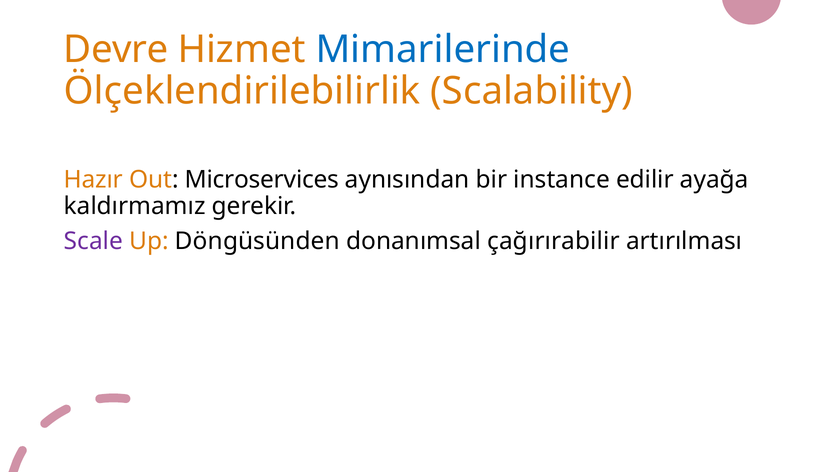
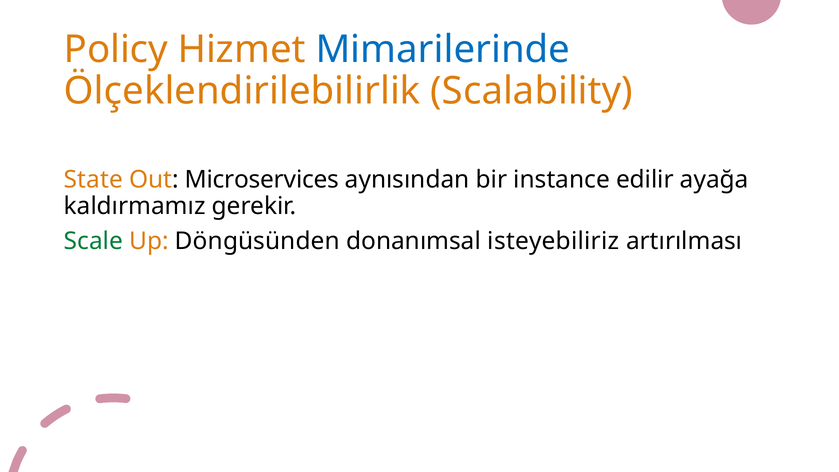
Devre: Devre -> Policy
Hazır: Hazır -> State
Scale colour: purple -> green
çağırırabilir: çağırırabilir -> isteyebiliriz
